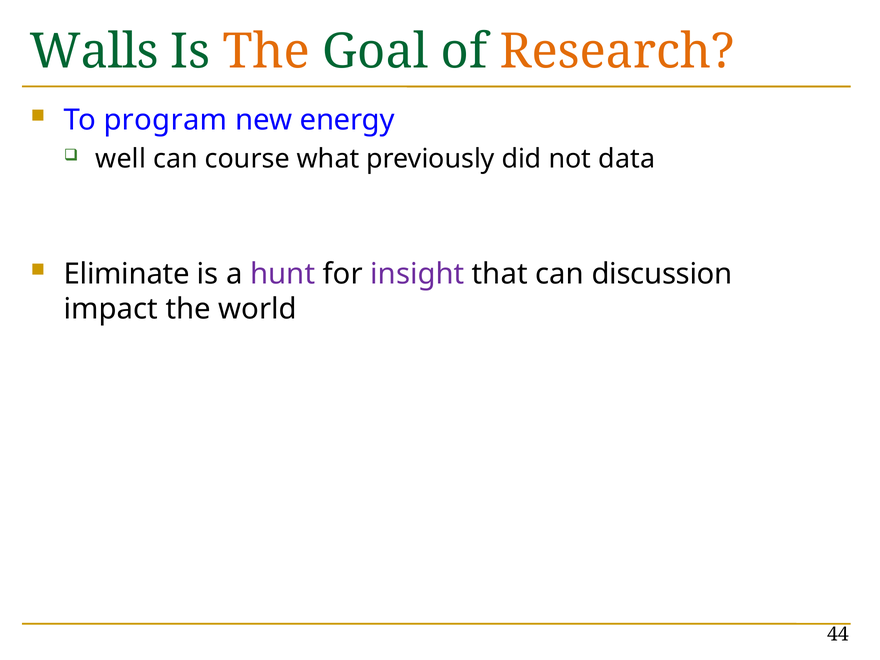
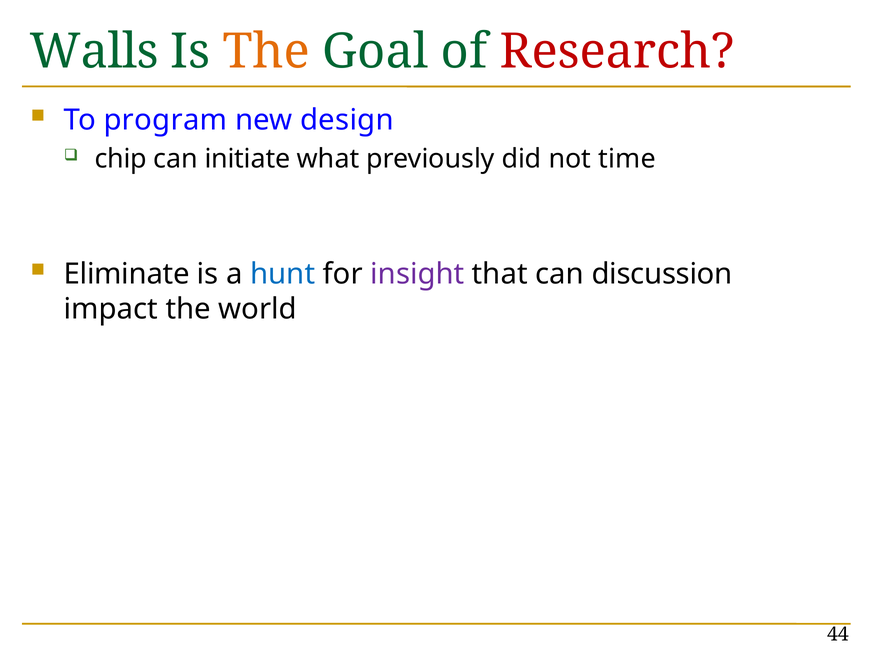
Research colour: orange -> red
energy: energy -> design
well: well -> chip
course: course -> initiate
data: data -> time
hunt colour: purple -> blue
